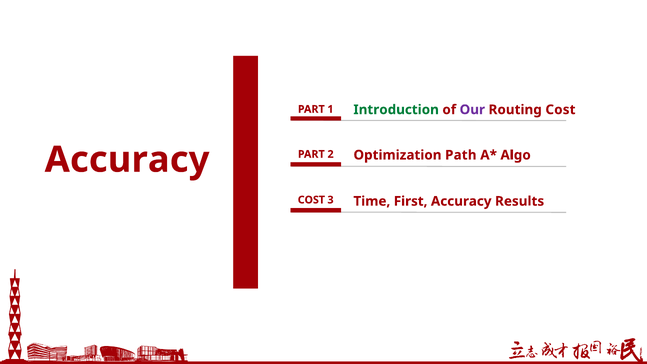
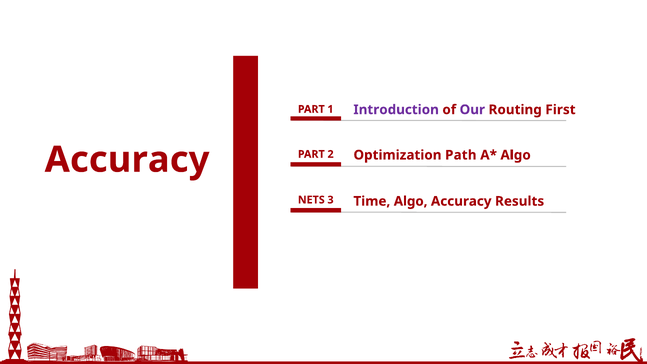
Introduction colour: green -> purple
Routing Cost: Cost -> First
COST at (311, 200): COST -> NETS
Time First: First -> Algo
